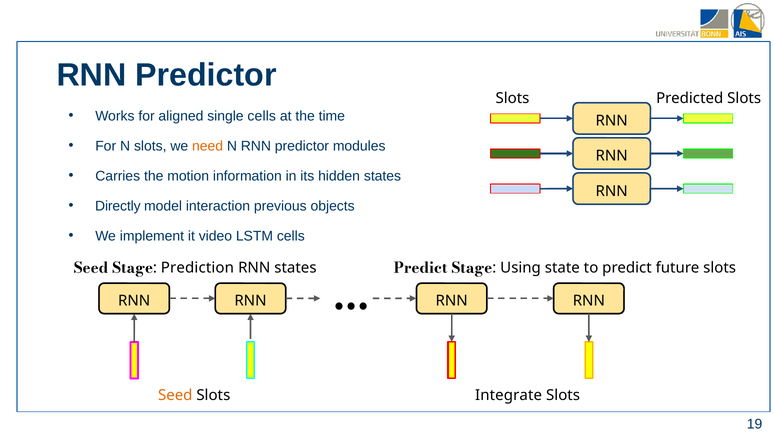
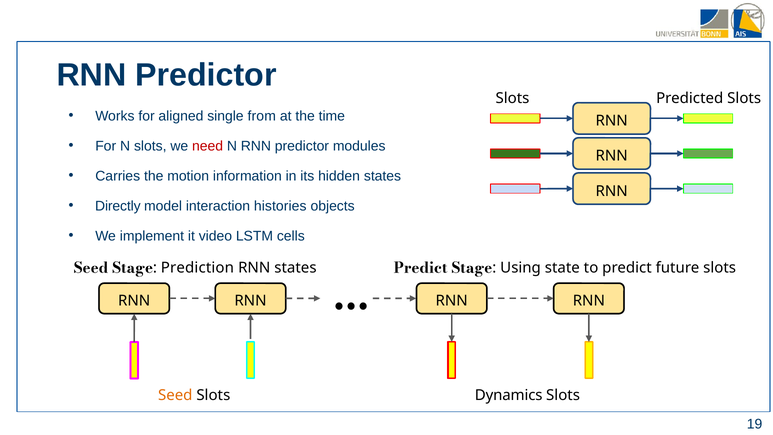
single cells: cells -> from
need colour: orange -> red
previous: previous -> histories
Integrate: Integrate -> Dynamics
